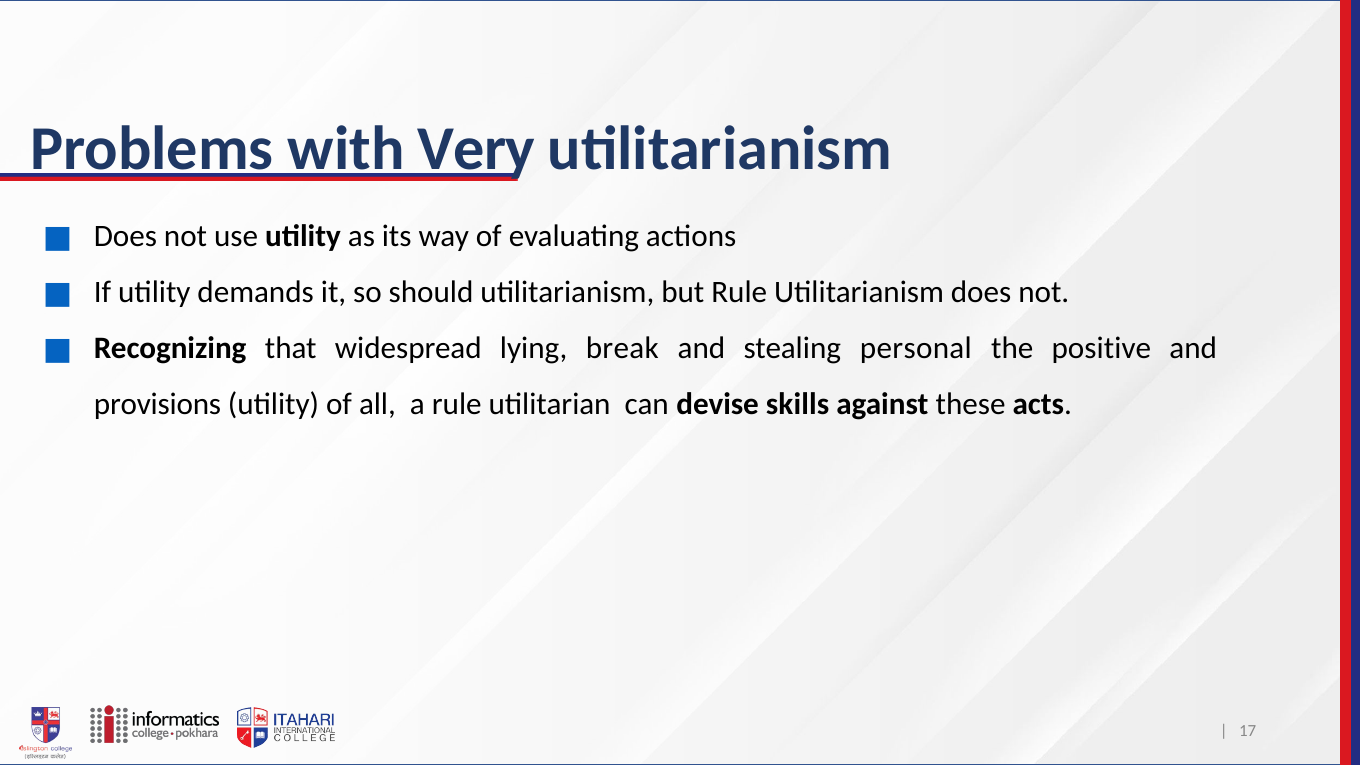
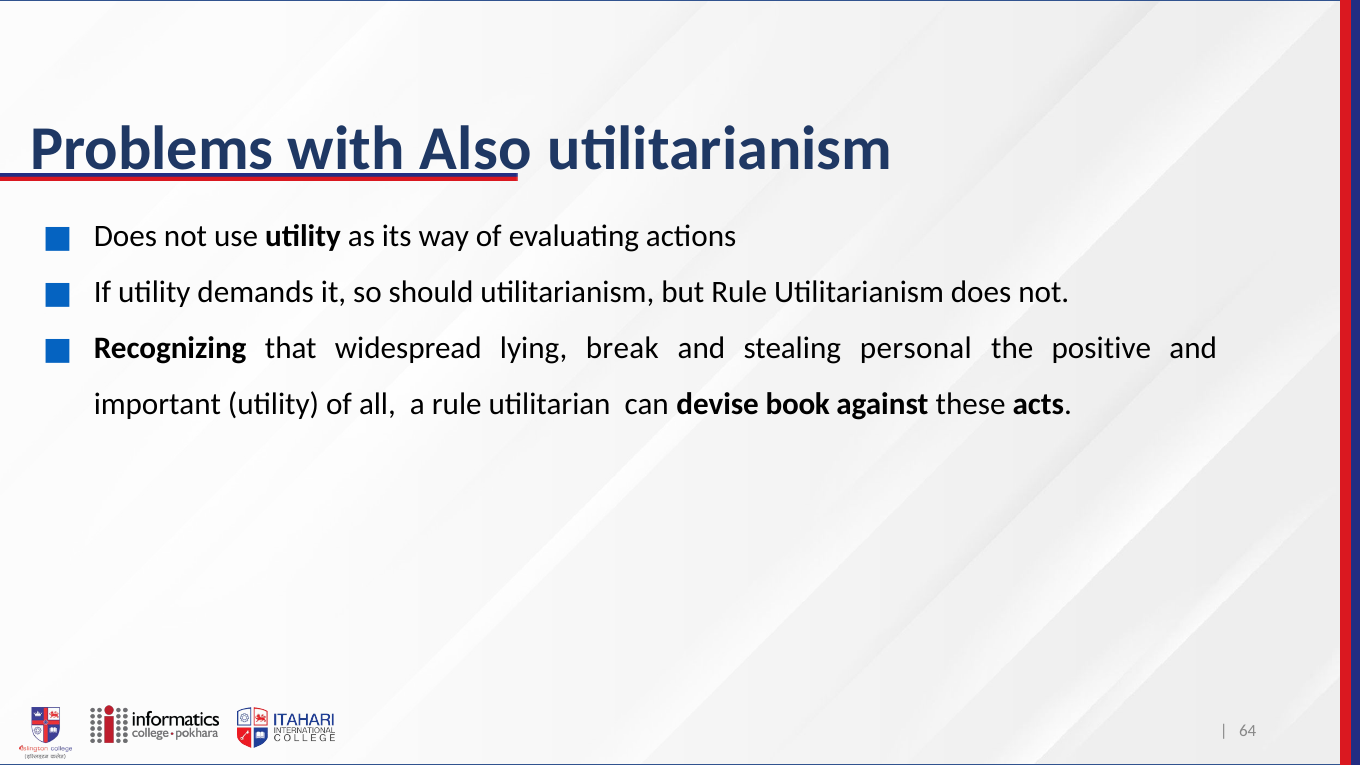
Very: Very -> Also
provisions: provisions -> important
skills: skills -> book
17: 17 -> 64
